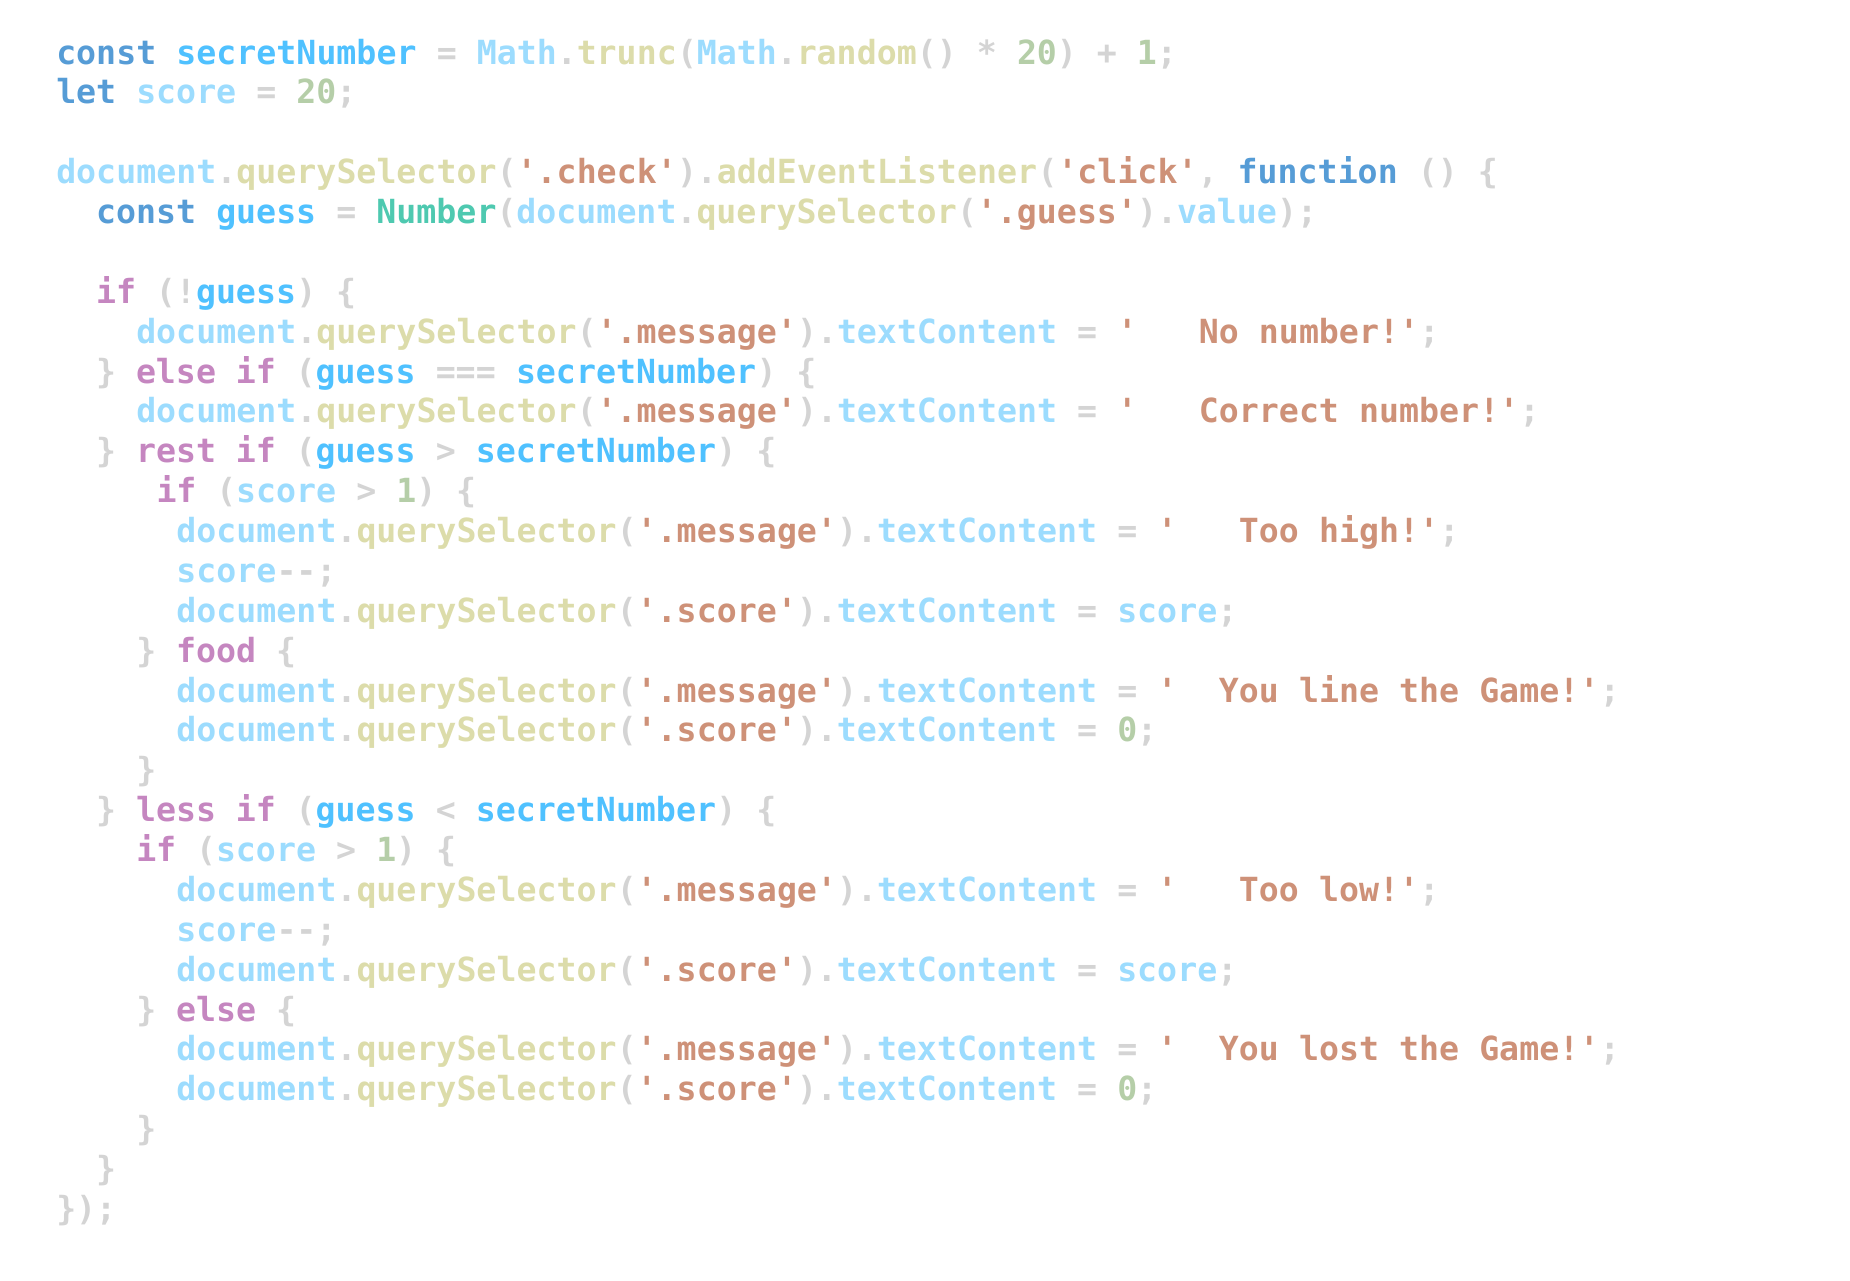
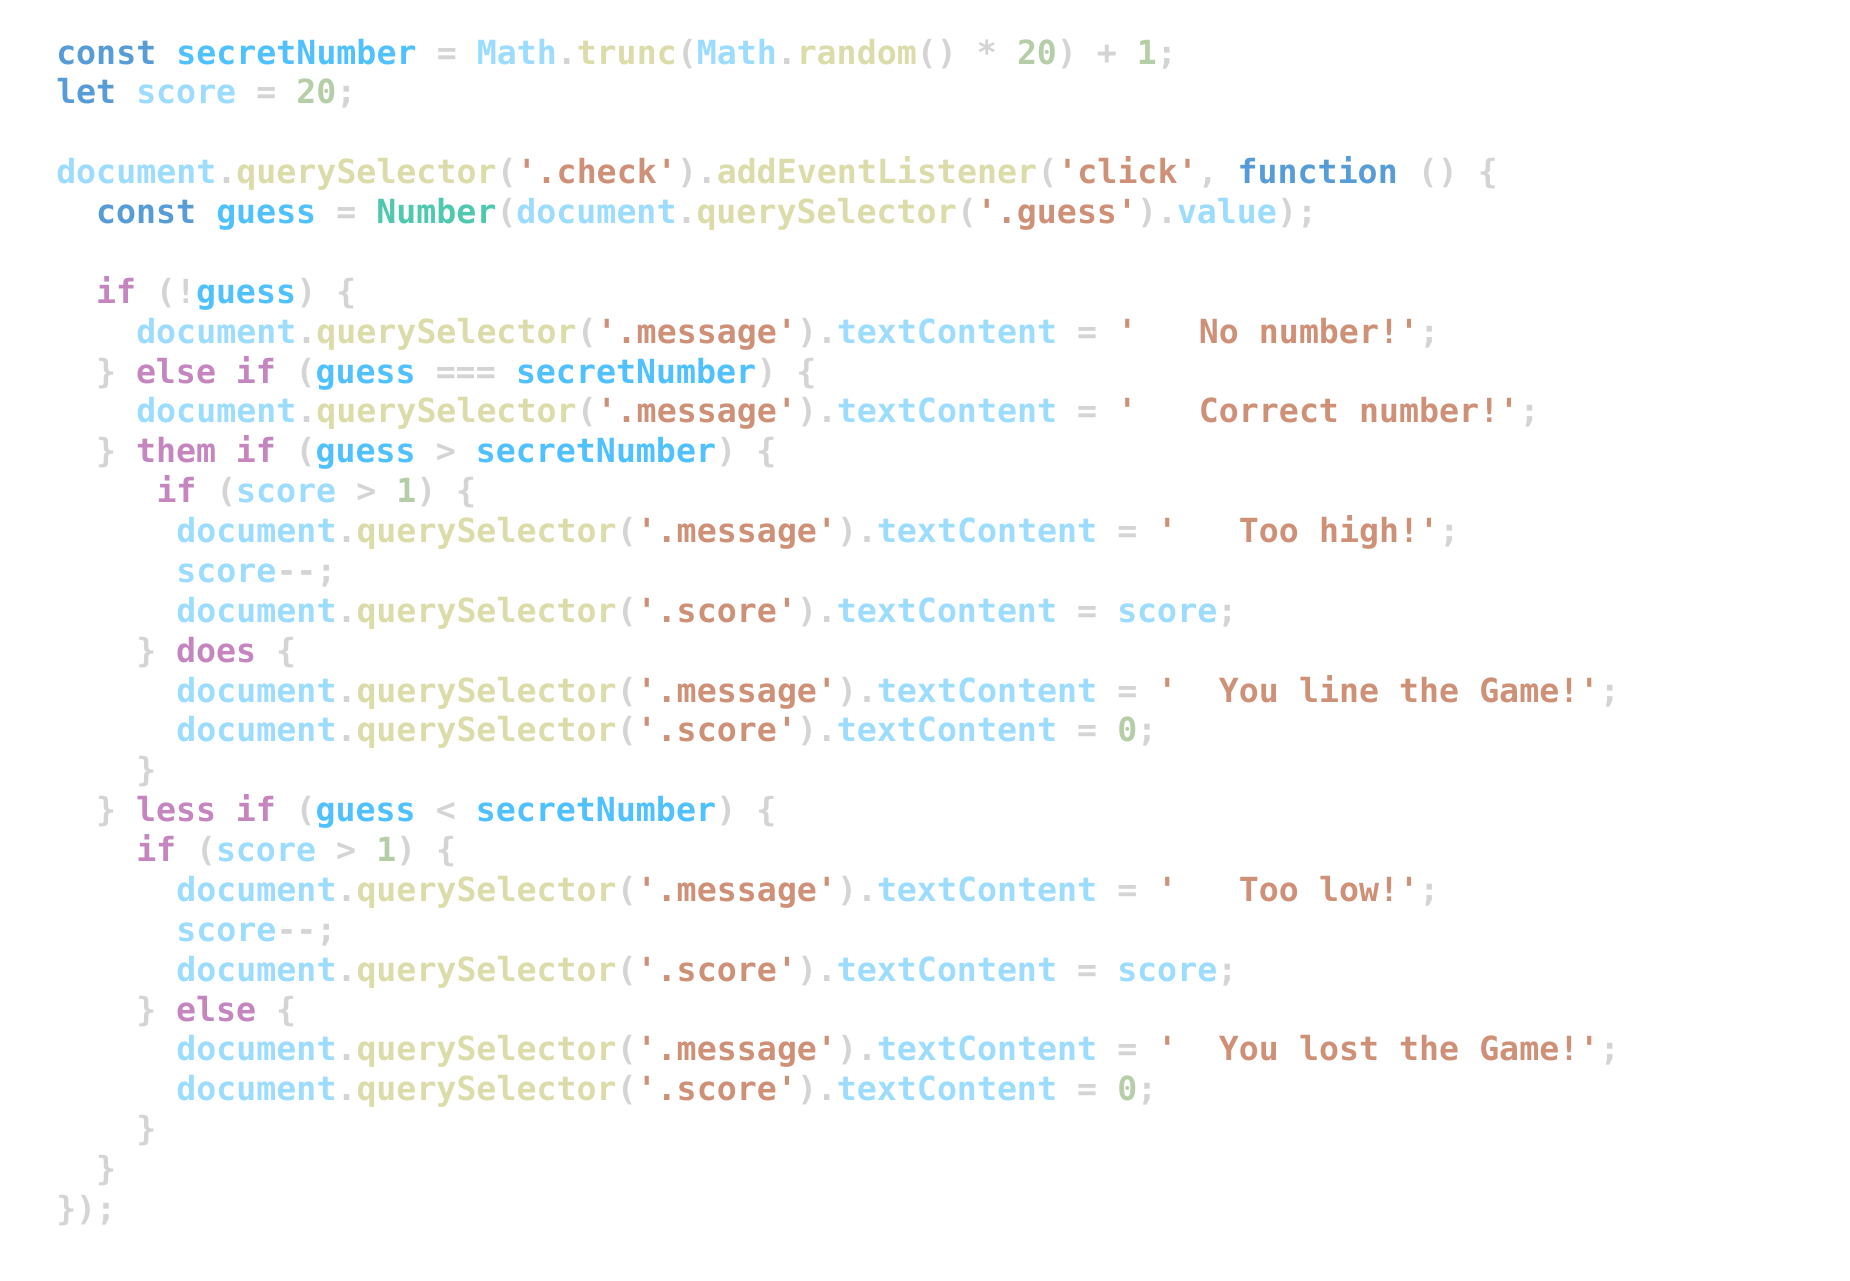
rest: rest -> them
food: food -> does
